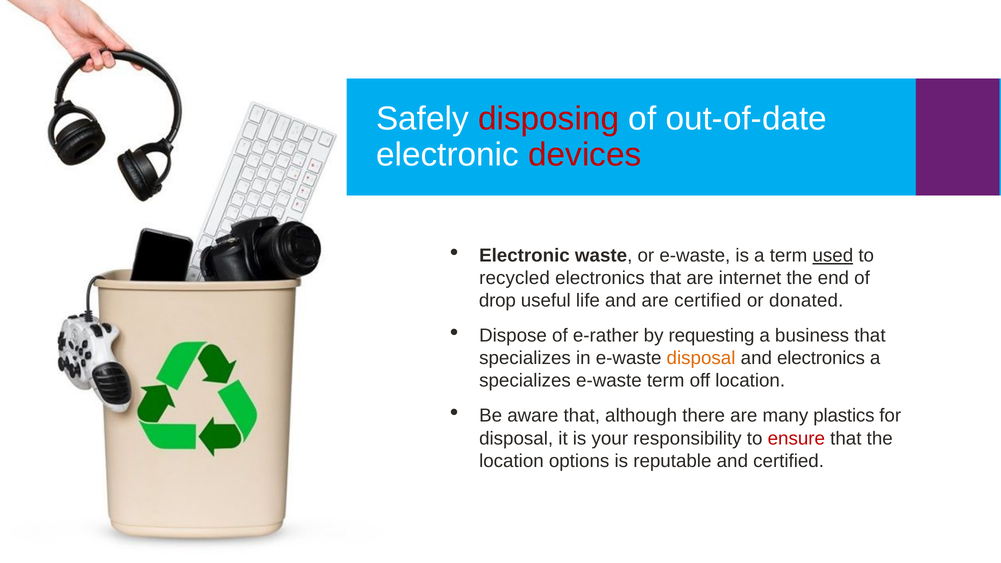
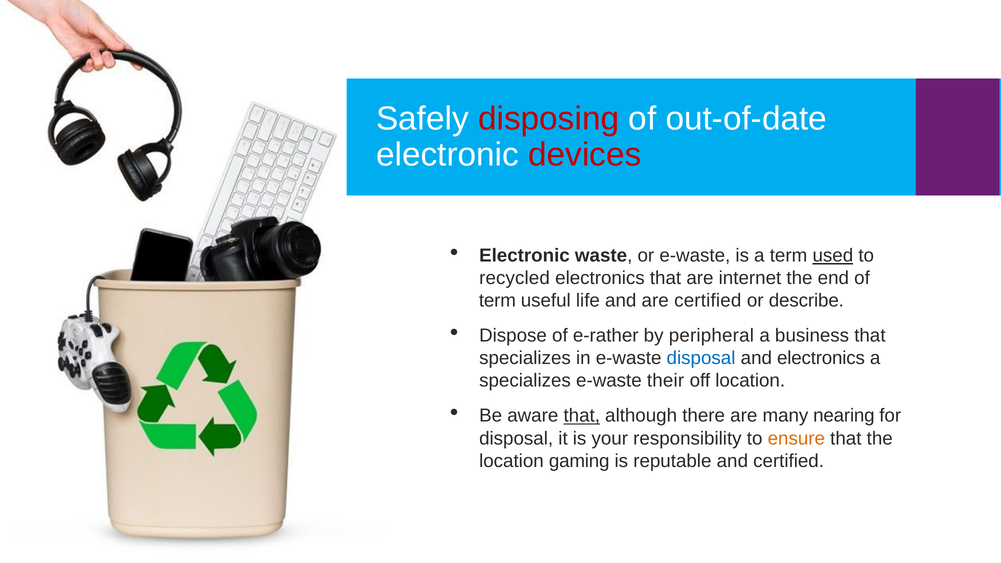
drop at (497, 301): drop -> term
donated: donated -> describe
requesting: requesting -> peripheral
disposal at (701, 358) colour: orange -> blue
e-waste term: term -> their
that at (582, 416) underline: none -> present
plastics: plastics -> nearing
ensure colour: red -> orange
options: options -> gaming
